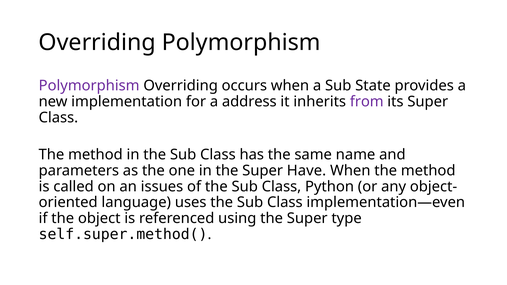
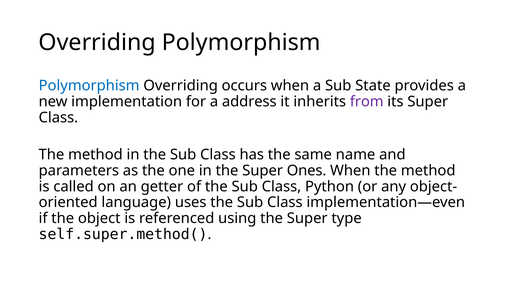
Polymorphism at (89, 86) colour: purple -> blue
Have: Have -> Ones
issues: issues -> getter
